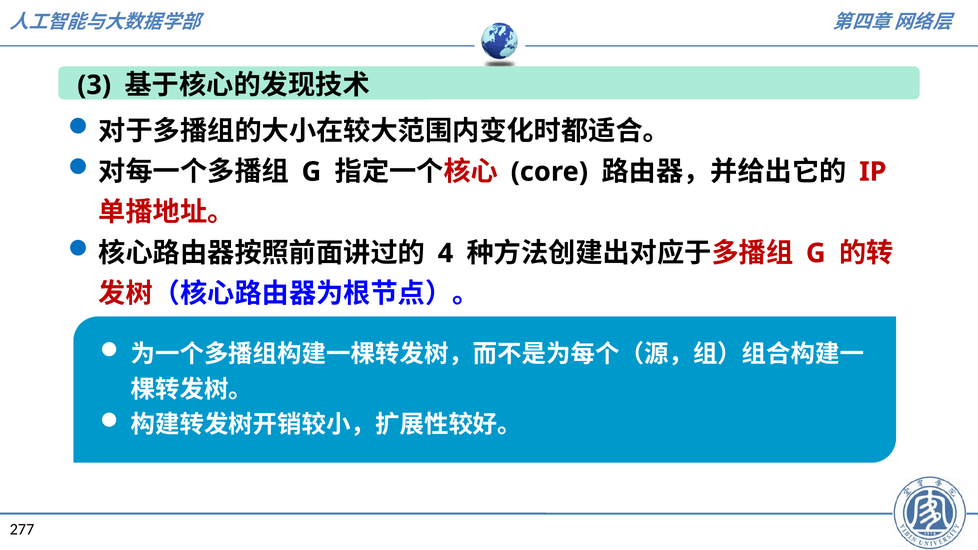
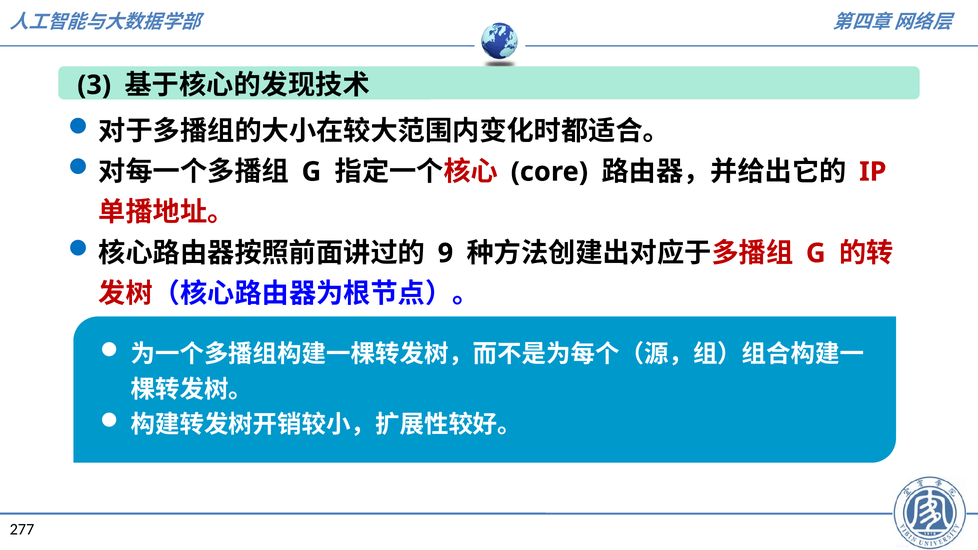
4: 4 -> 9
